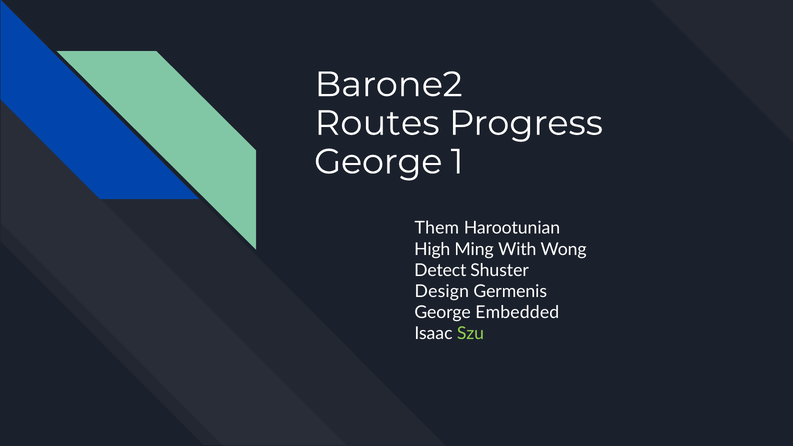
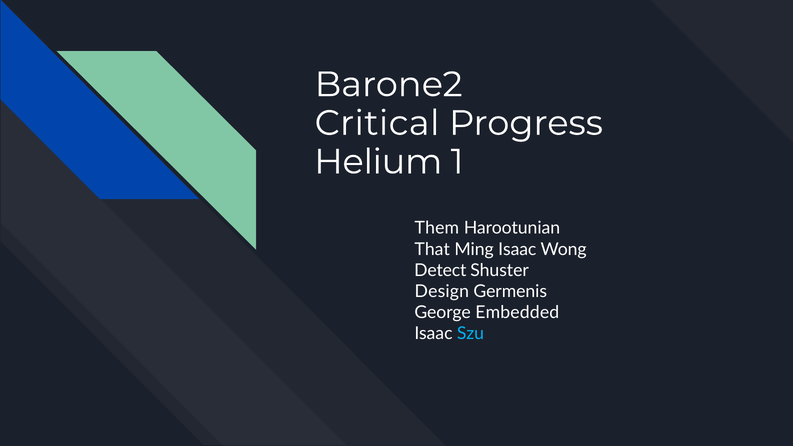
Routes: Routes -> Critical
George at (378, 162): George -> Helium
High: High -> That
Ming With: With -> Isaac
Szu colour: light green -> light blue
